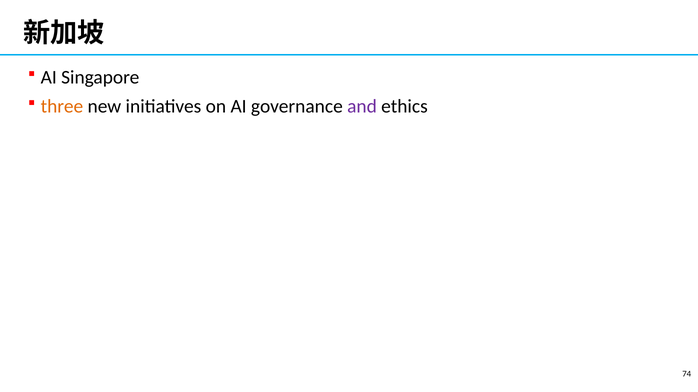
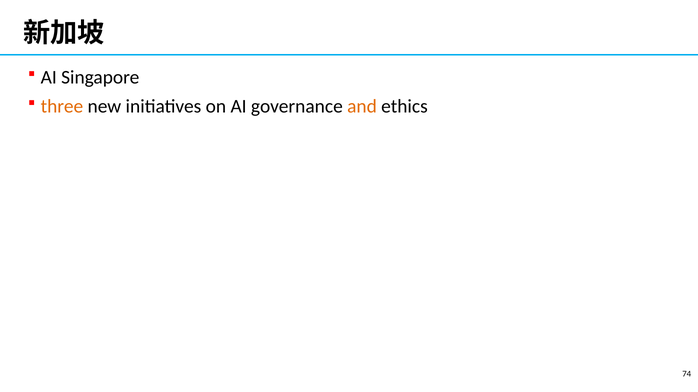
and colour: purple -> orange
